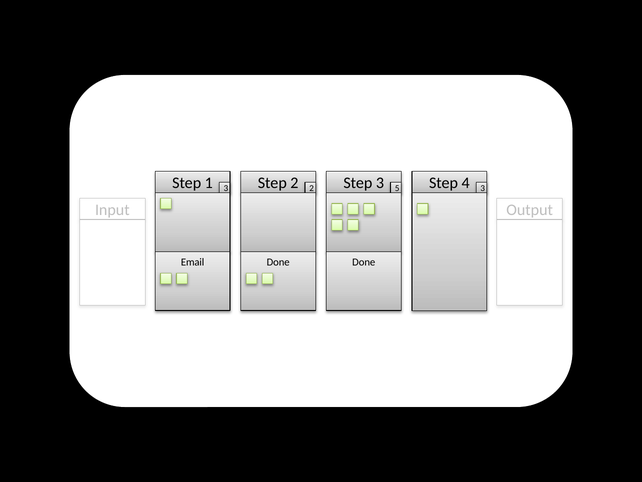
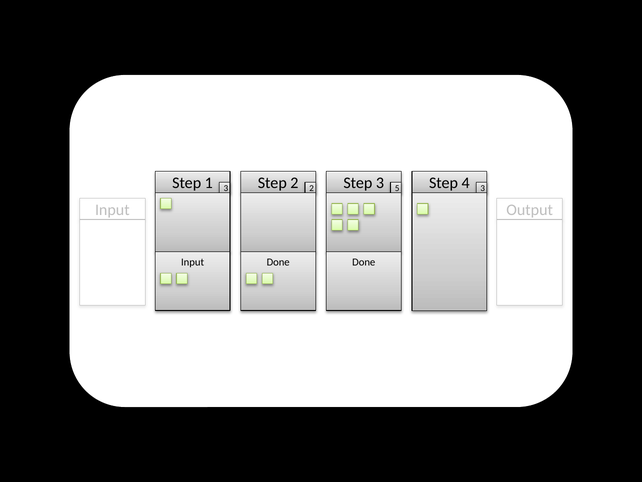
Email at (193, 262): Email -> Input
